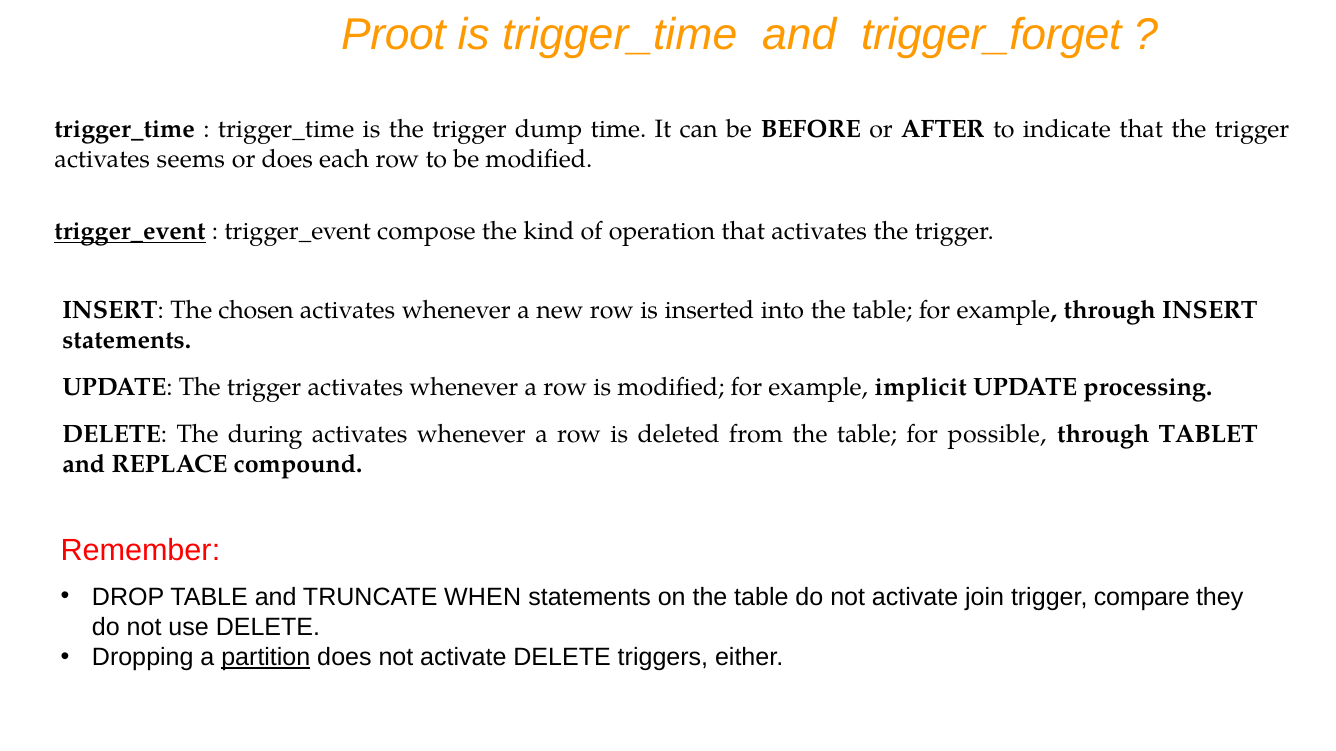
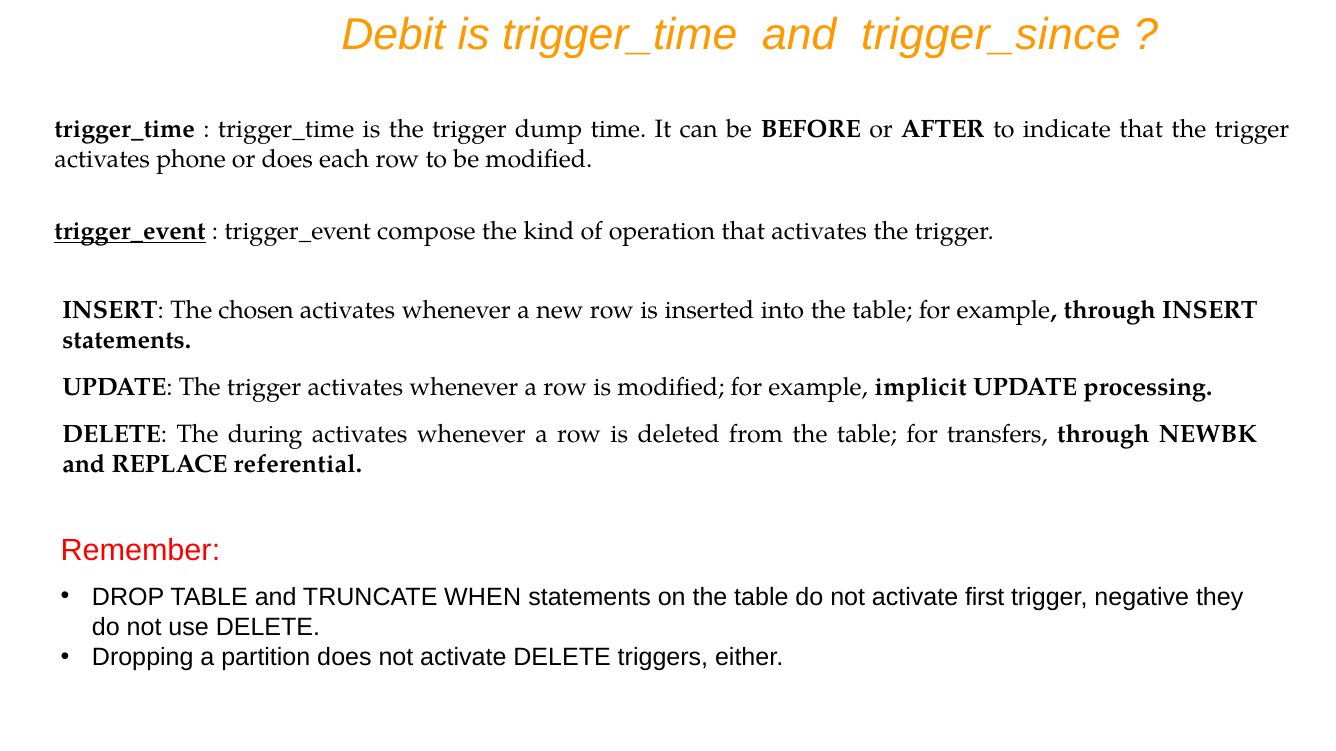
Proot: Proot -> Debit
trigger_forget: trigger_forget -> trigger_since
seems: seems -> phone
possible: possible -> transfers
TABLET: TABLET -> NEWBK
compound: compound -> referential
join: join -> first
compare: compare -> negative
partition underline: present -> none
